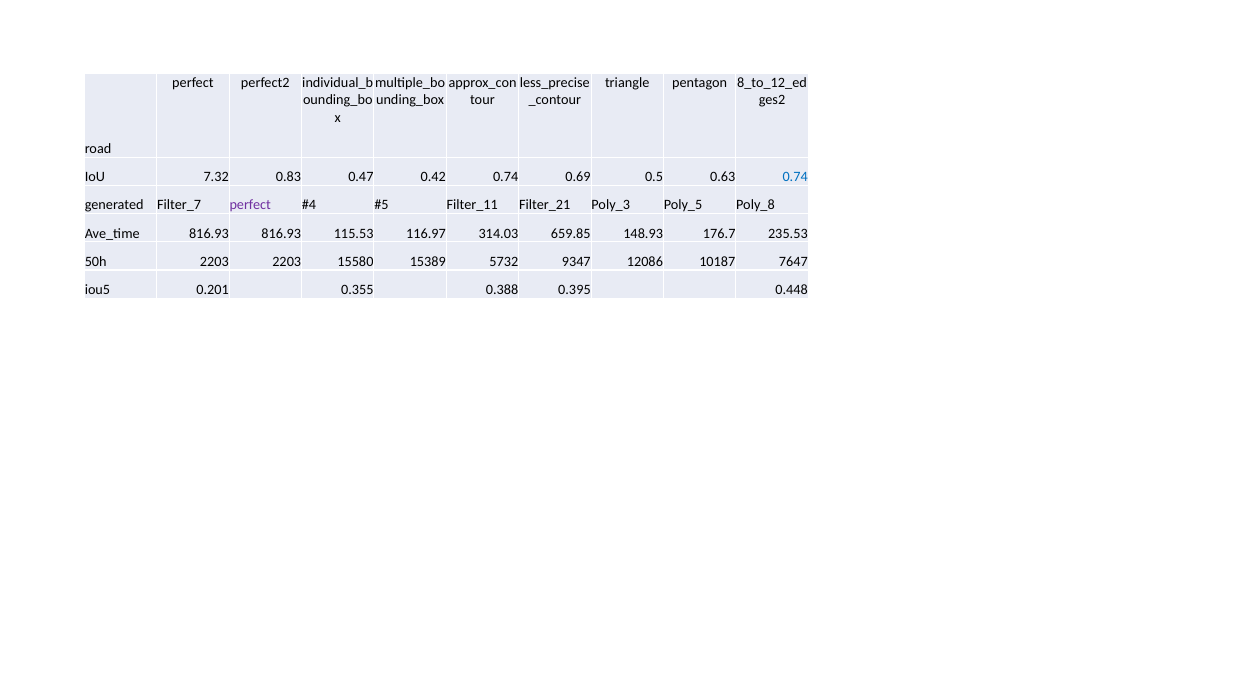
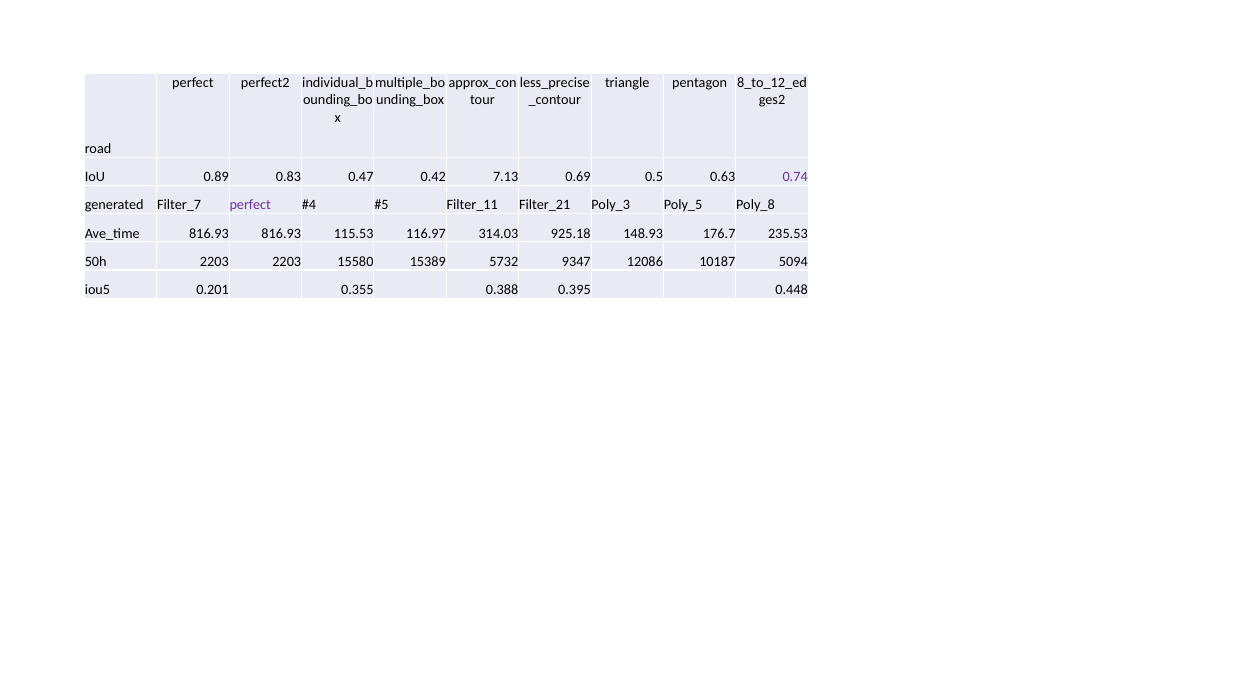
7.32: 7.32 -> 0.89
0.42 0.74: 0.74 -> 7.13
0.74 at (795, 177) colour: blue -> purple
659.85: 659.85 -> 925.18
7647: 7647 -> 5094
